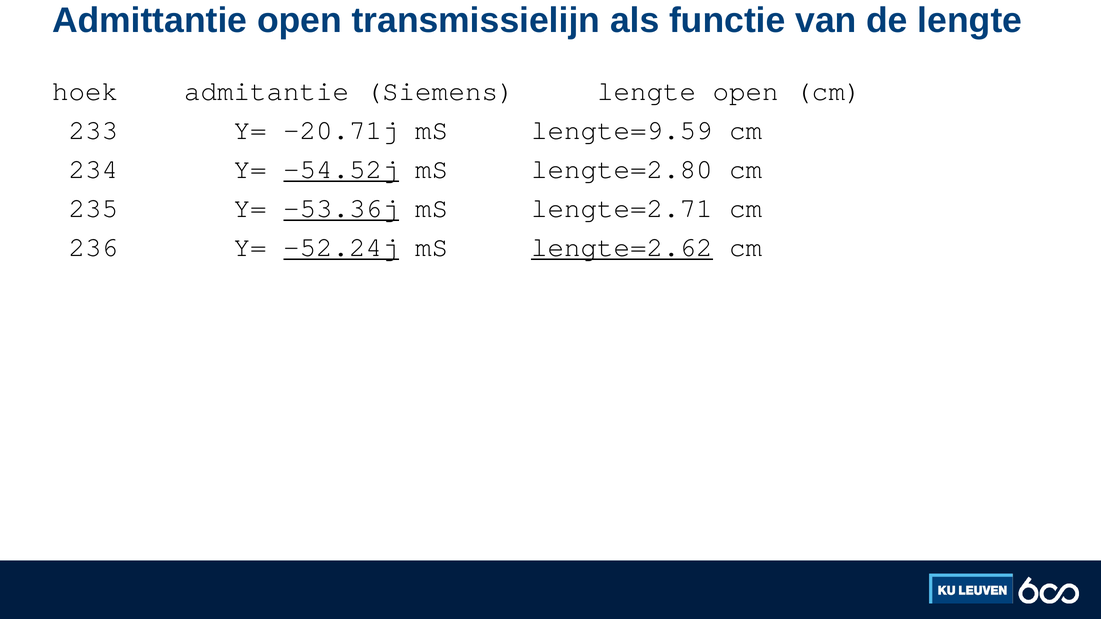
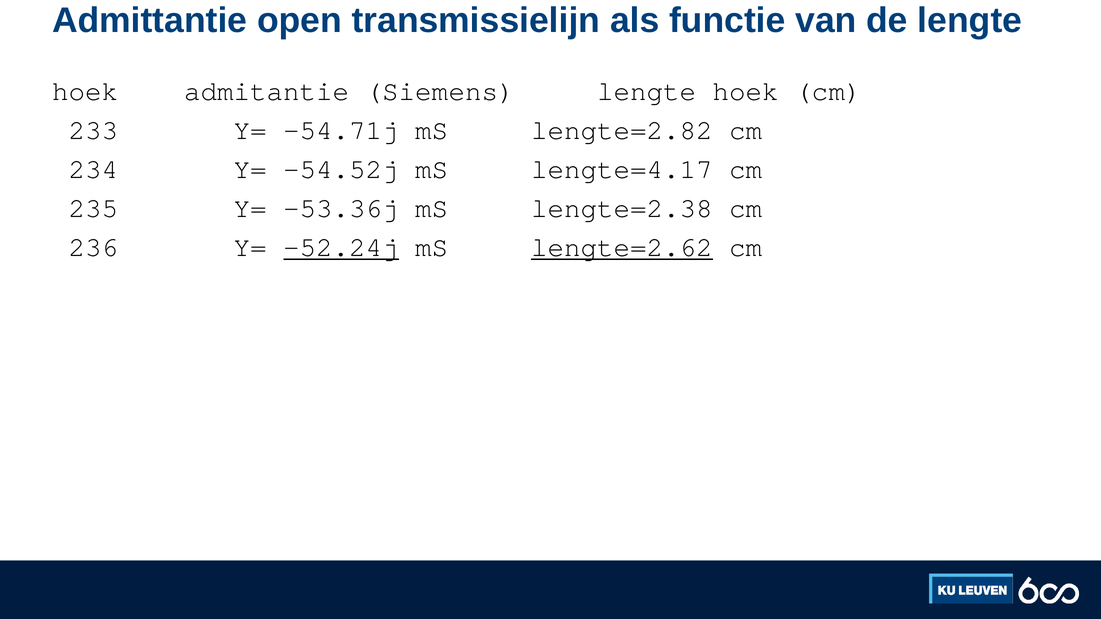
lengte open: open -> hoek
-20.71j: -20.71j -> -54.71j
lengte=9.59: lengte=9.59 -> lengte=2.82
-54.52j underline: present -> none
lengte=2.80: lengte=2.80 -> lengte=4.17
-53.36j underline: present -> none
lengte=2.71: lengte=2.71 -> lengte=2.38
